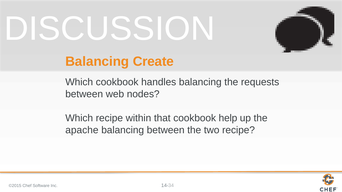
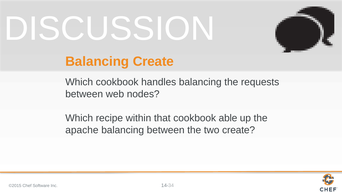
help: help -> able
two recipe: recipe -> create
